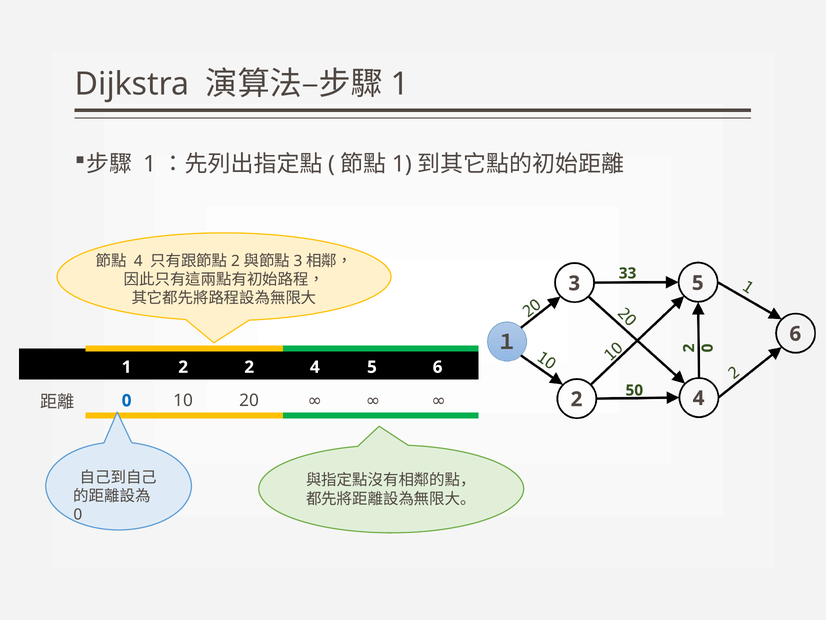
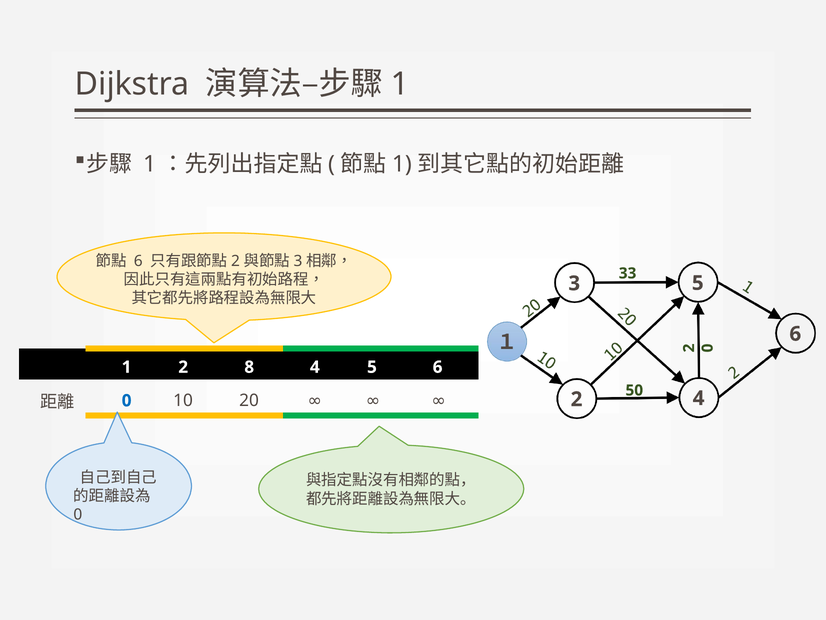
4 at (138, 261): 4 -> 6
2 2: 2 -> 8
